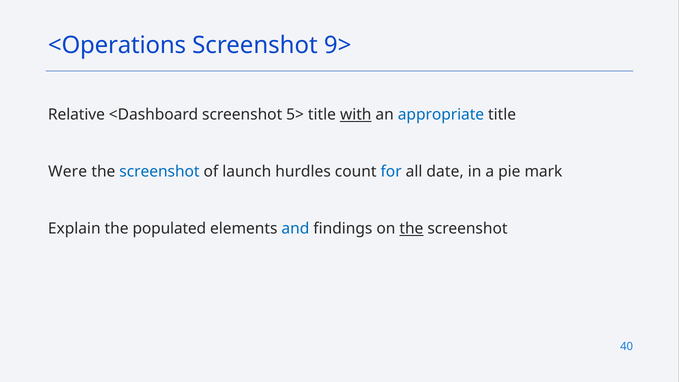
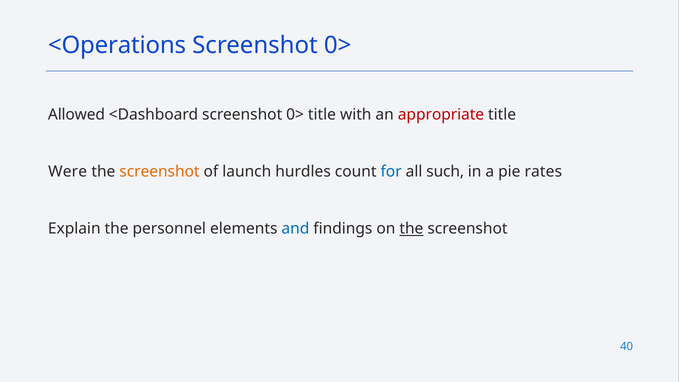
9> at (338, 45): 9> -> 0>
Relative: Relative -> Allowed
<Dashboard screenshot 5>: 5> -> 0>
with underline: present -> none
appropriate colour: blue -> red
screenshot at (159, 172) colour: blue -> orange
date: date -> such
mark: mark -> rates
populated: populated -> personnel
